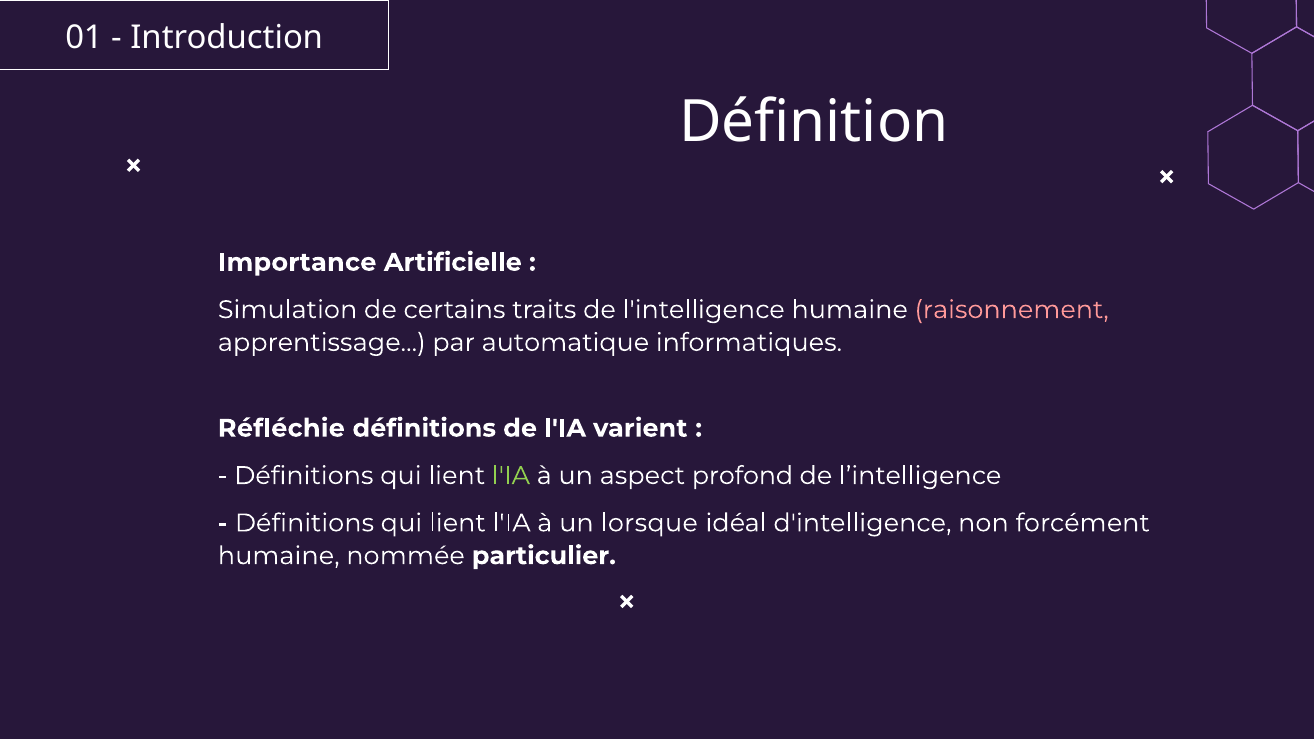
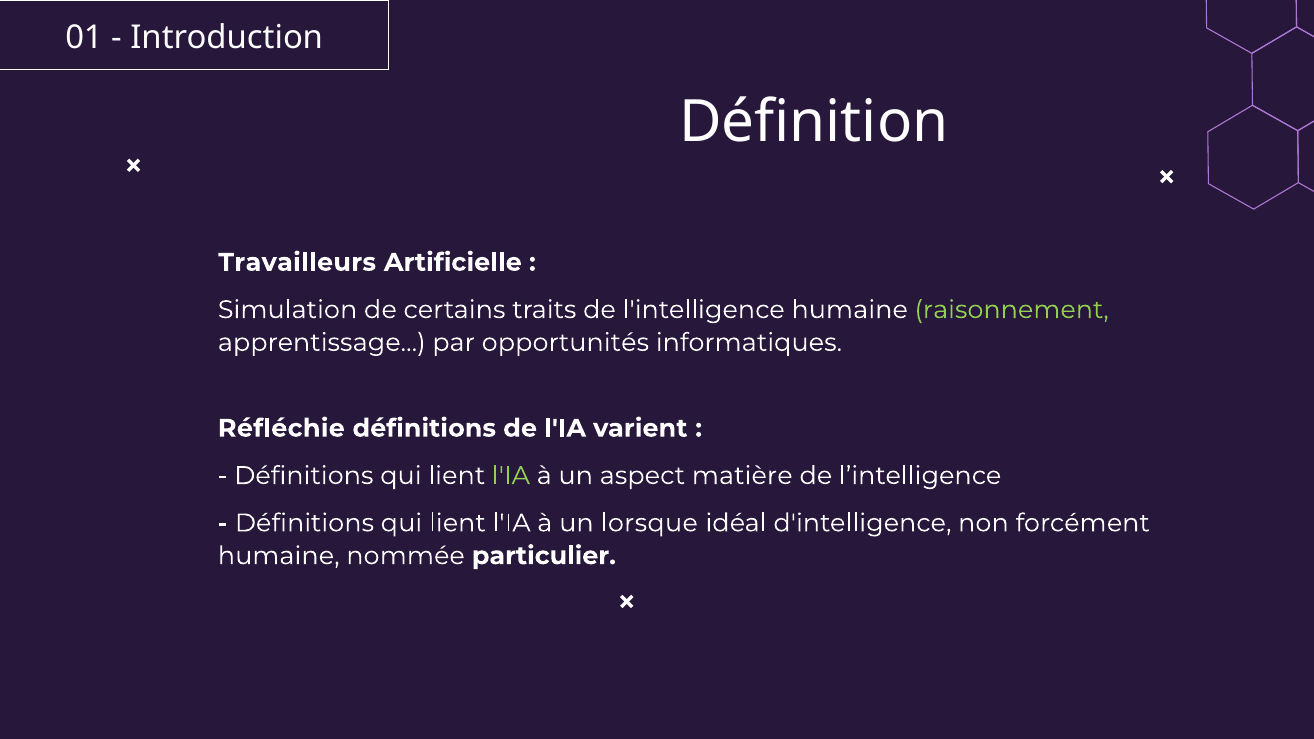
Importance: Importance -> Travailleurs
raisonnement colour: pink -> light green
automatique: automatique -> opportunités
profond: profond -> matière
